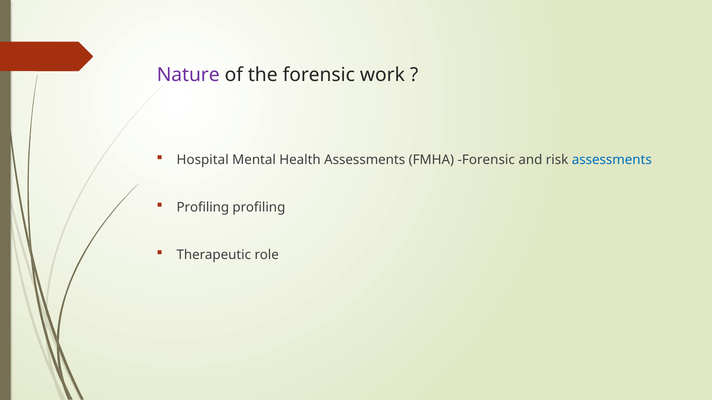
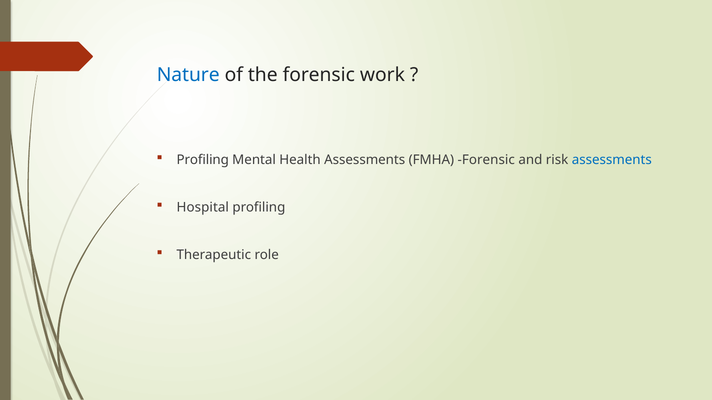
Nature colour: purple -> blue
Hospital at (203, 160): Hospital -> Profiling
Profiling at (203, 208): Profiling -> Hospital
